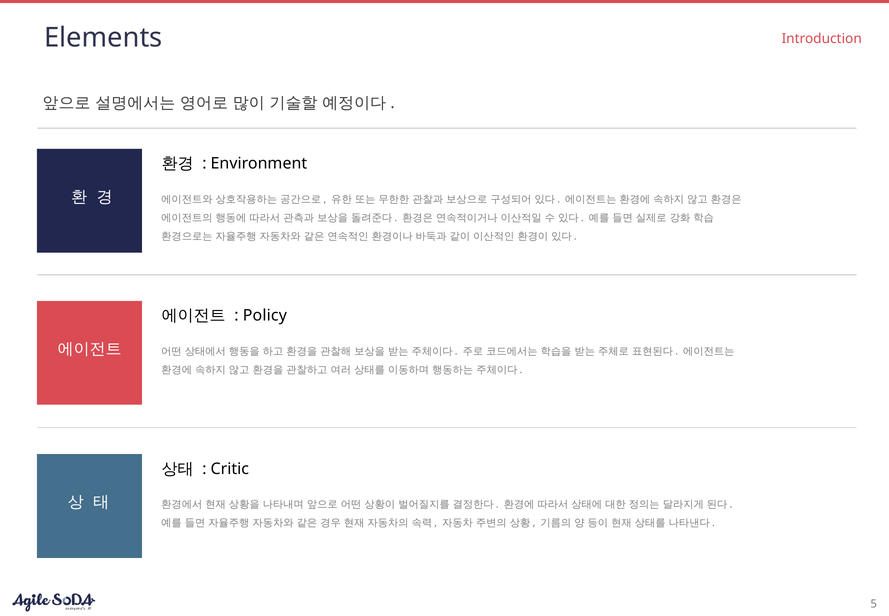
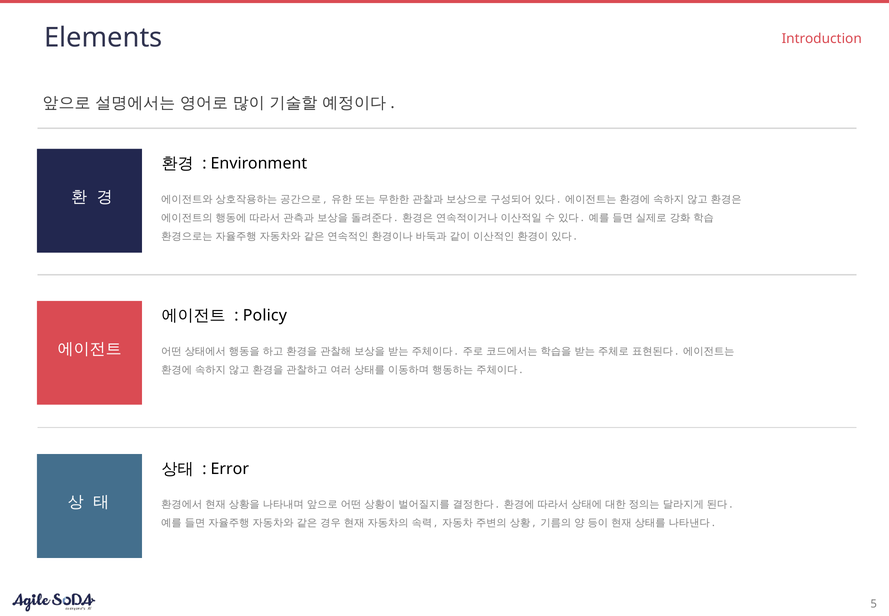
Critic: Critic -> Error
